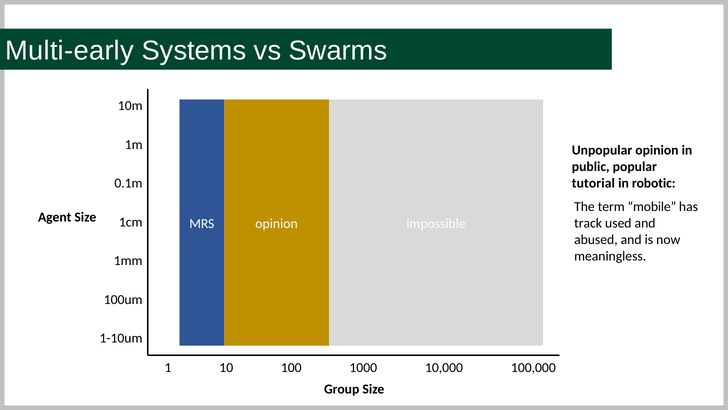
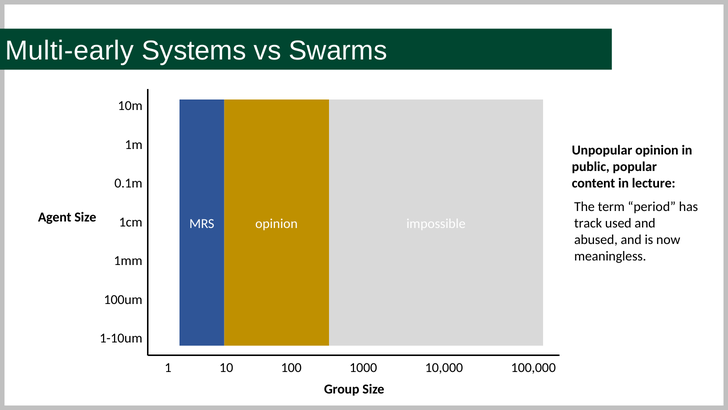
tutorial: tutorial -> content
robotic: robotic -> lecture
mobile: mobile -> period
